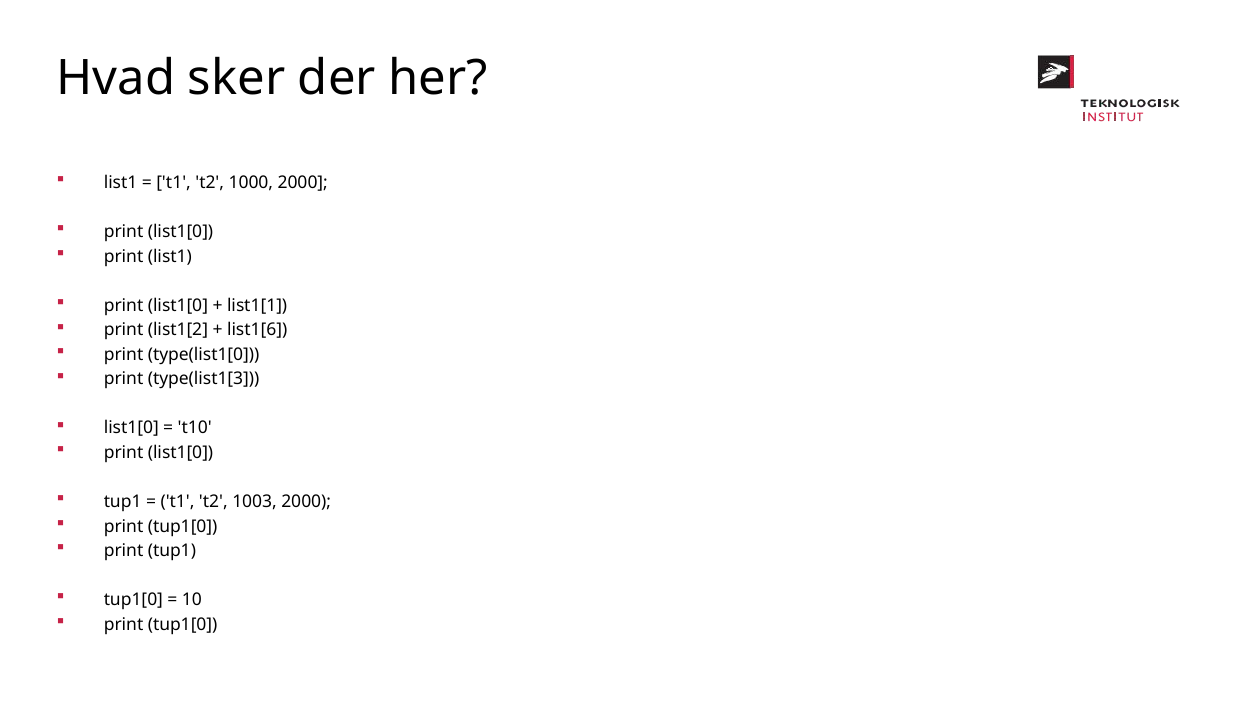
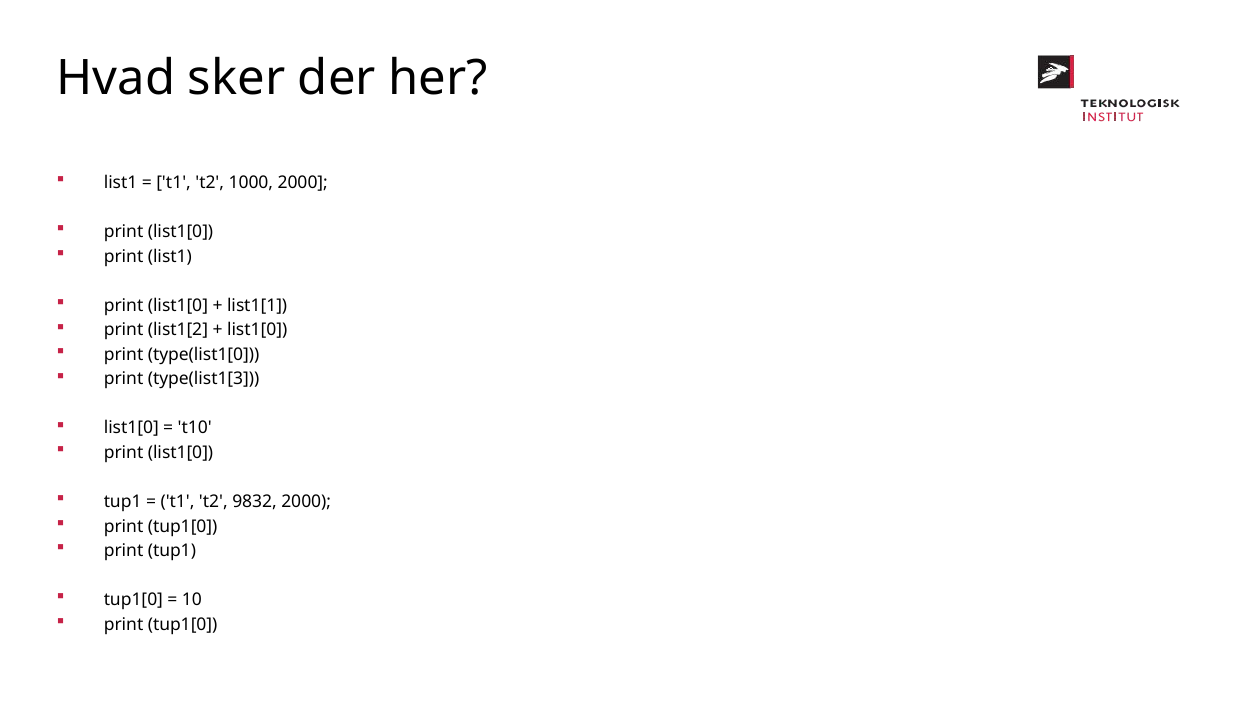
list1[6 at (257, 330): list1[6 -> list1[0
1003: 1003 -> 9832
